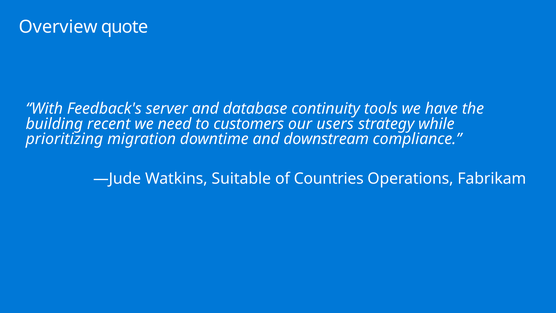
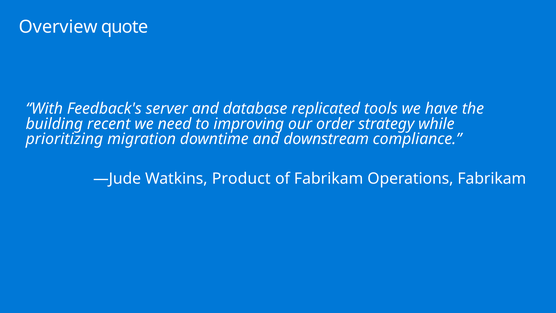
continuity: continuity -> replicated
customers: customers -> improving
users: users -> order
Suitable: Suitable -> Product
of Countries: Countries -> Fabrikam
